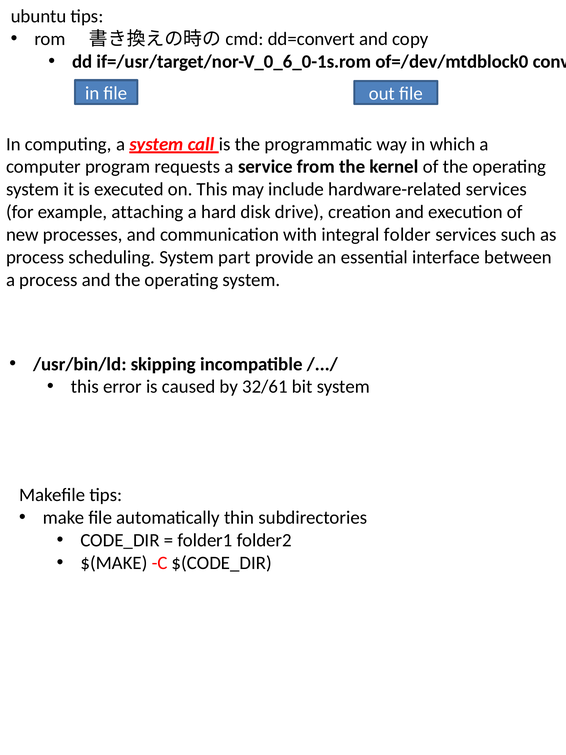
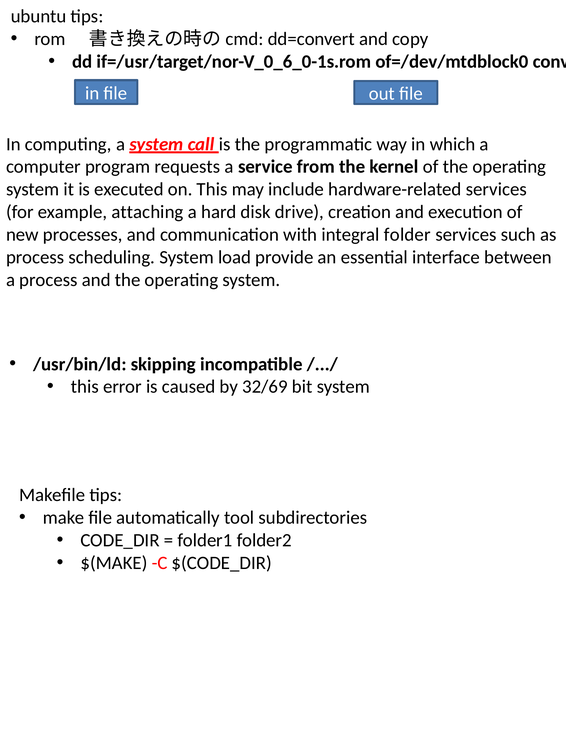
part: part -> load
32/61: 32/61 -> 32/69
thin: thin -> tool
